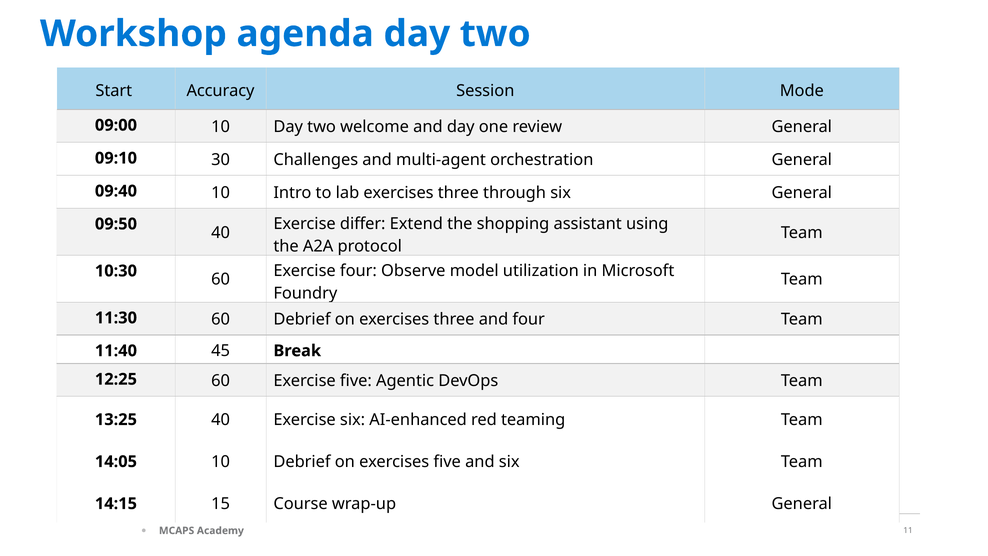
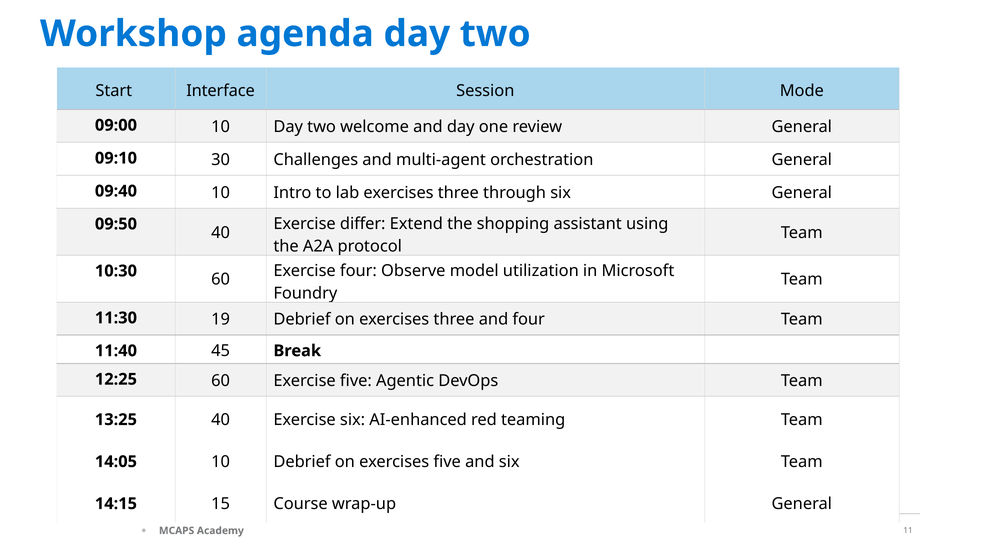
Accuracy: Accuracy -> Interface
11:30 60: 60 -> 19
